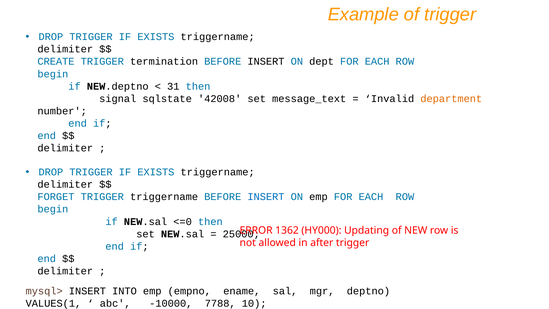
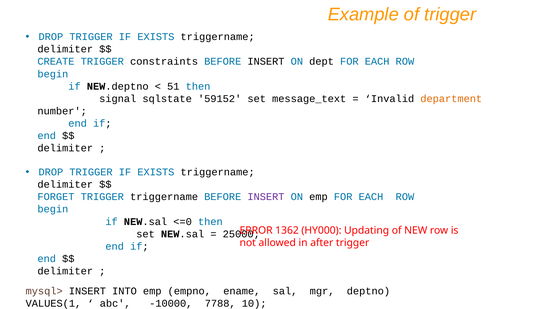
termination: termination -> constraints
31: 31 -> 51
42008: 42008 -> 59152
INSERT at (266, 197) colour: blue -> purple
